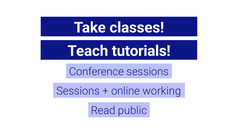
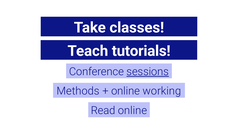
sessions at (148, 72) underline: none -> present
Sessions at (78, 91): Sessions -> Methods
Read public: public -> online
